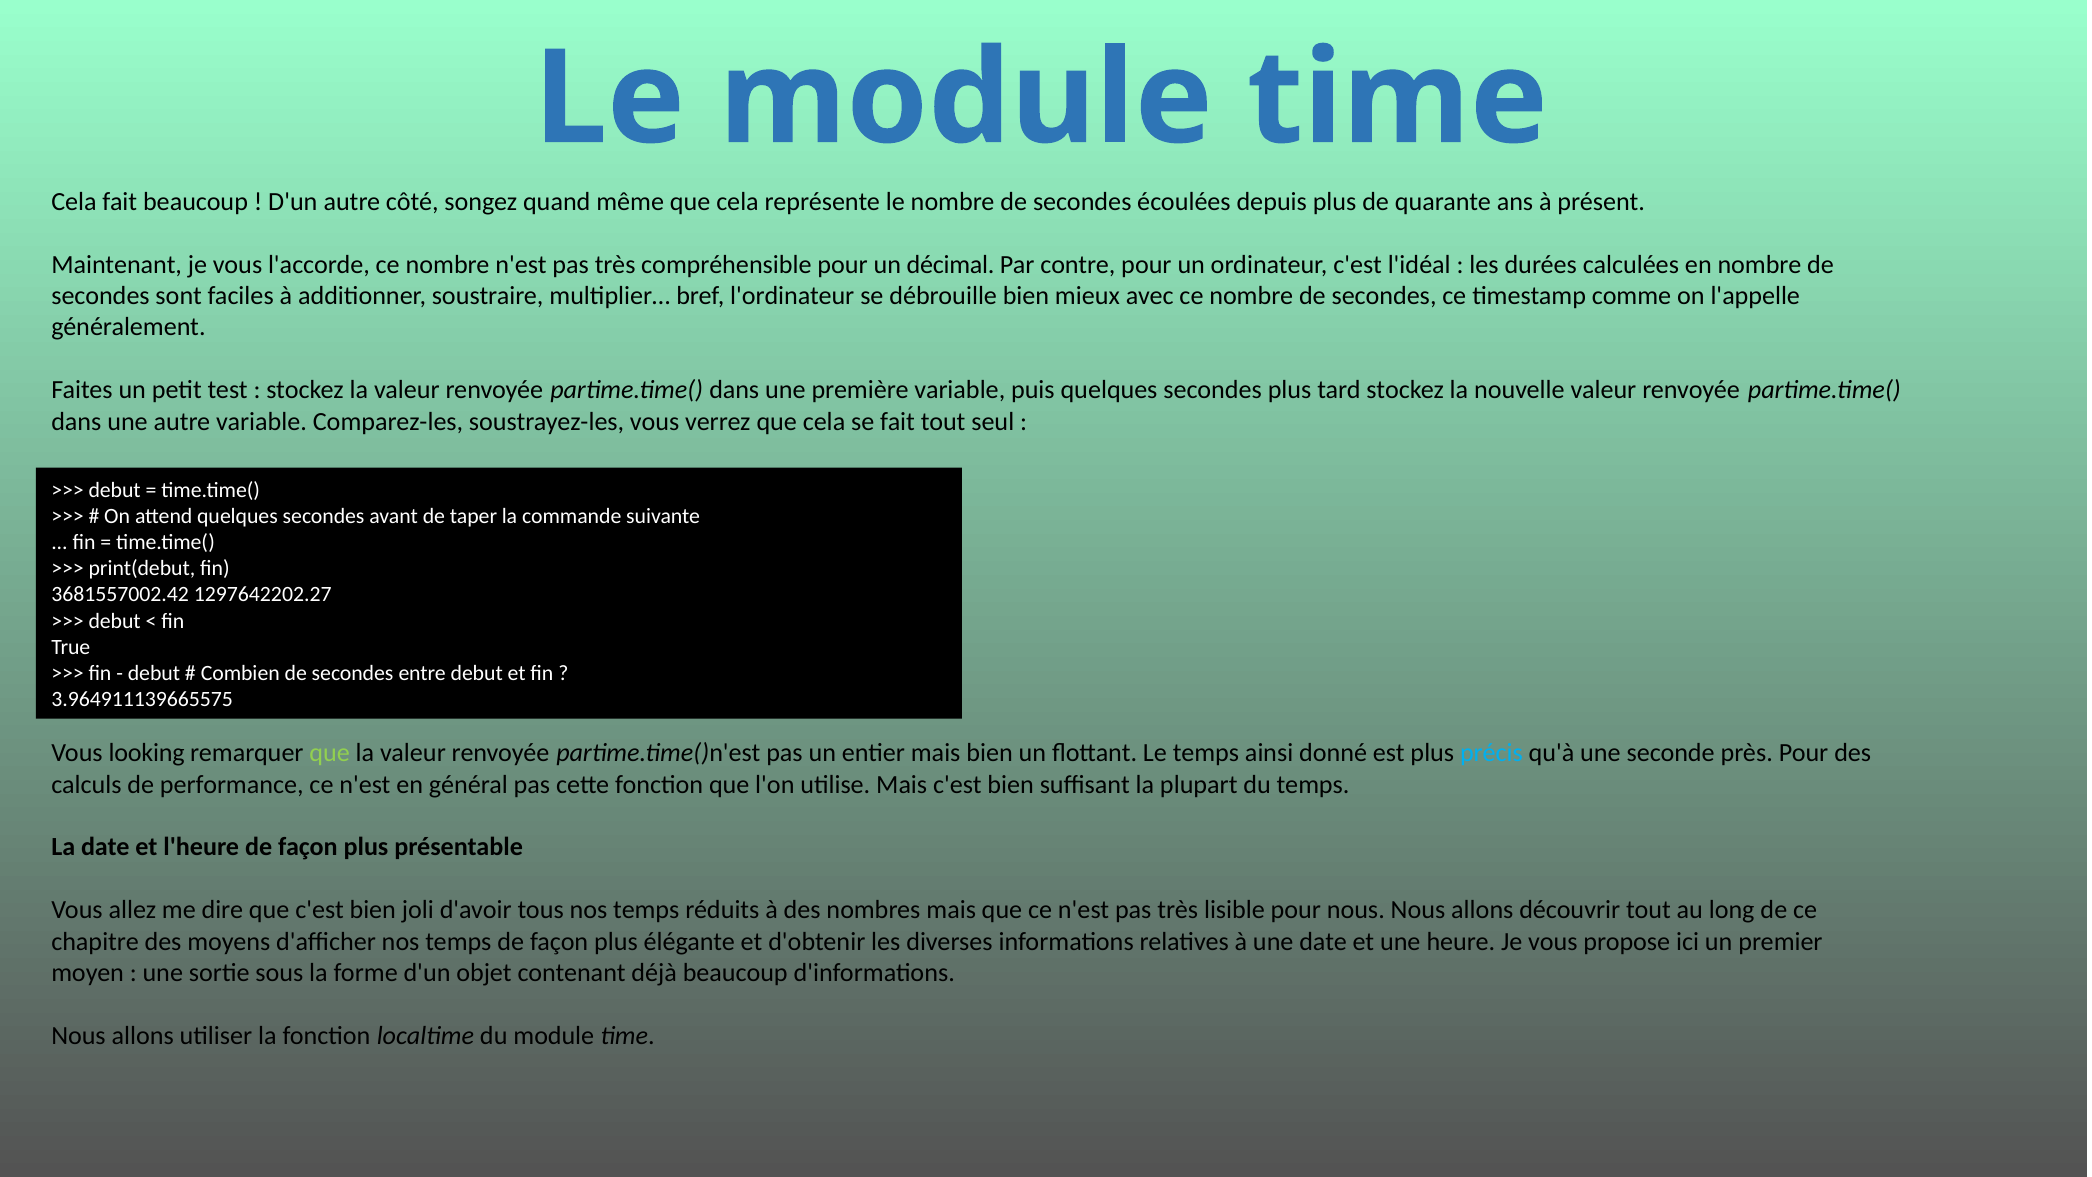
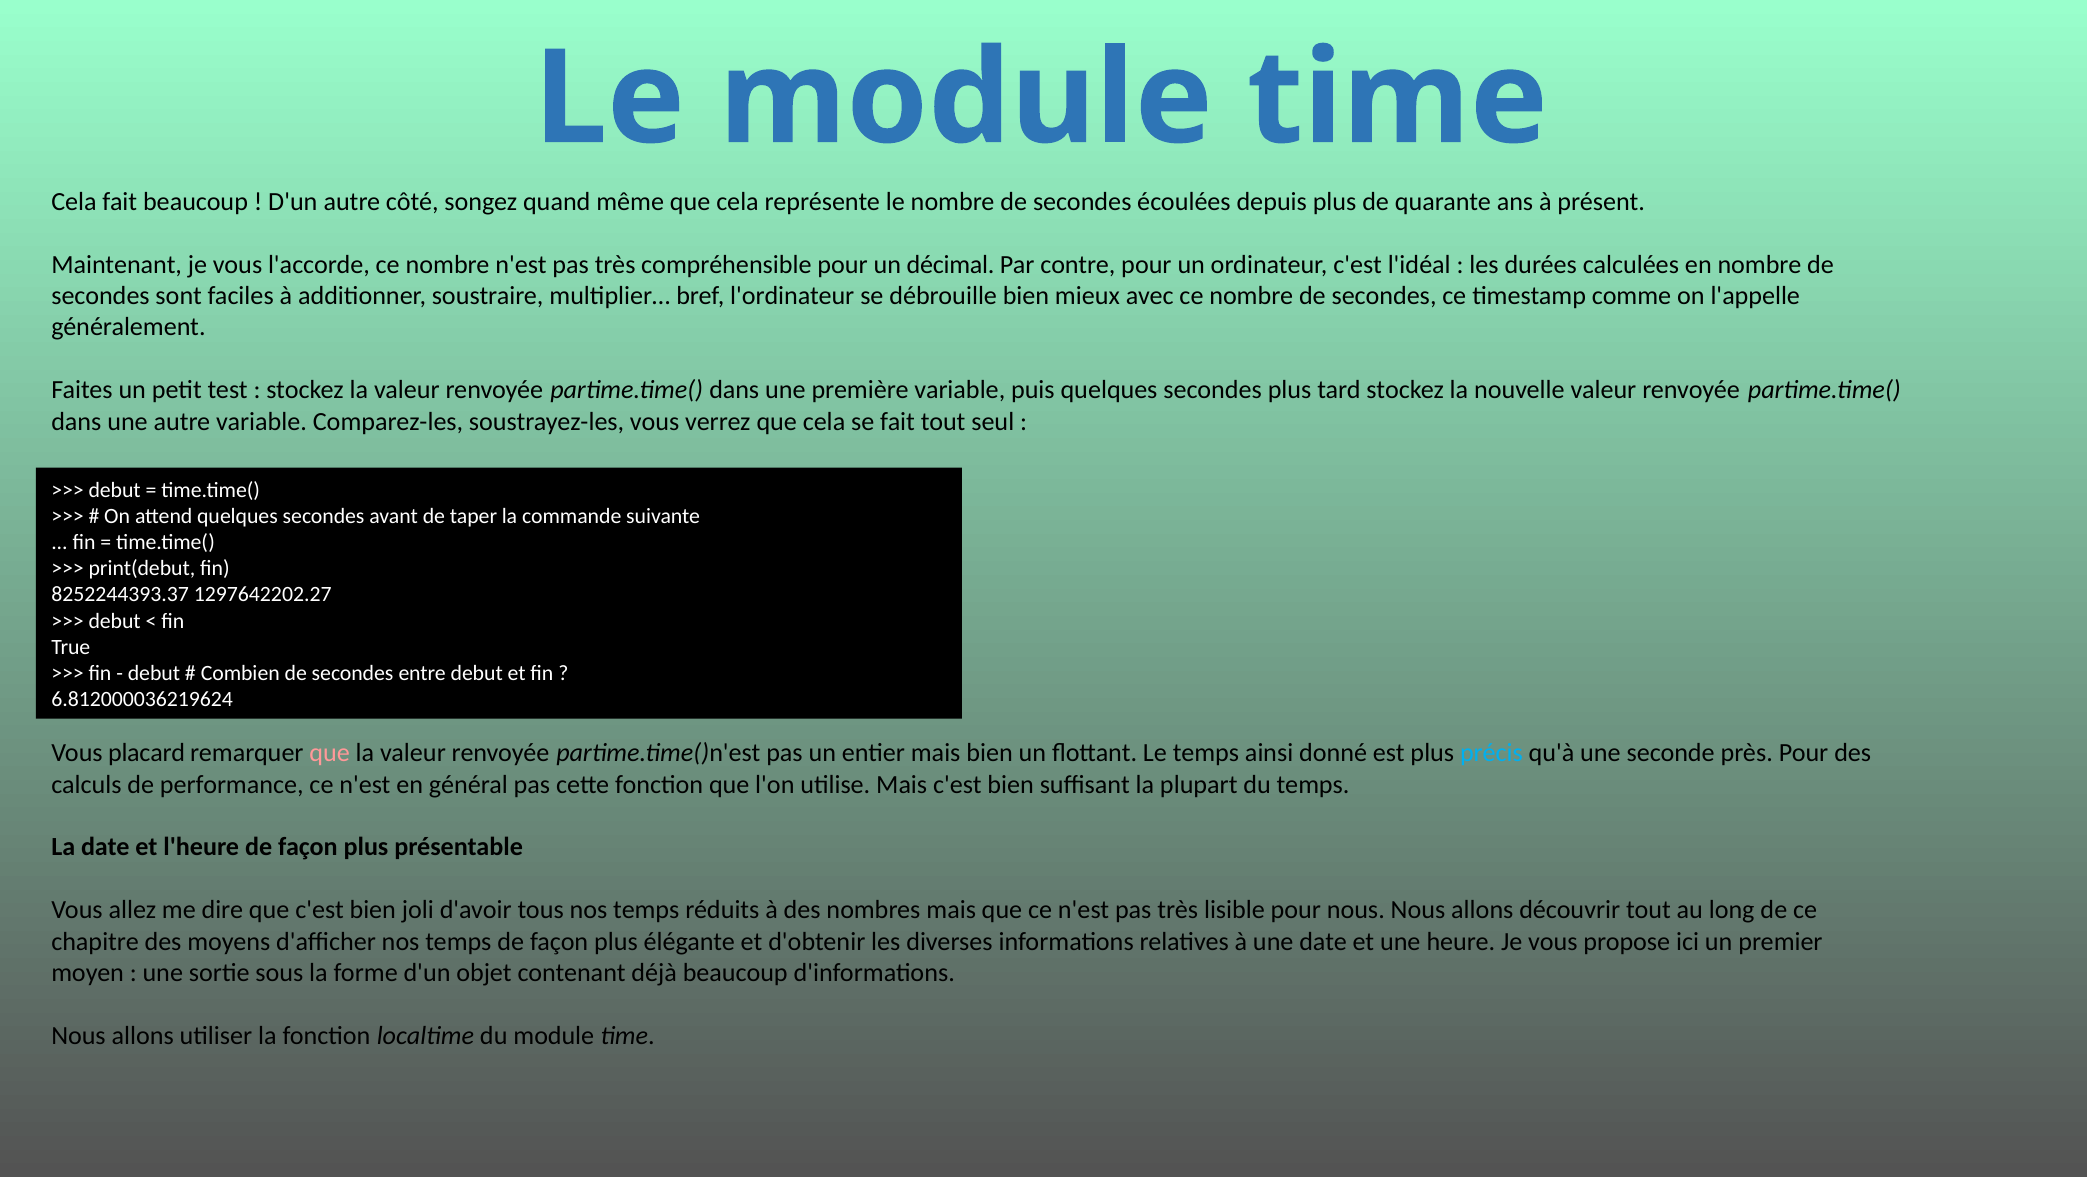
3681557002.42: 3681557002.42 -> 8252244393.37
3.964911139665575: 3.964911139665575 -> 6.812000036219624
looking: looking -> placard
que at (330, 753) colour: light green -> pink
